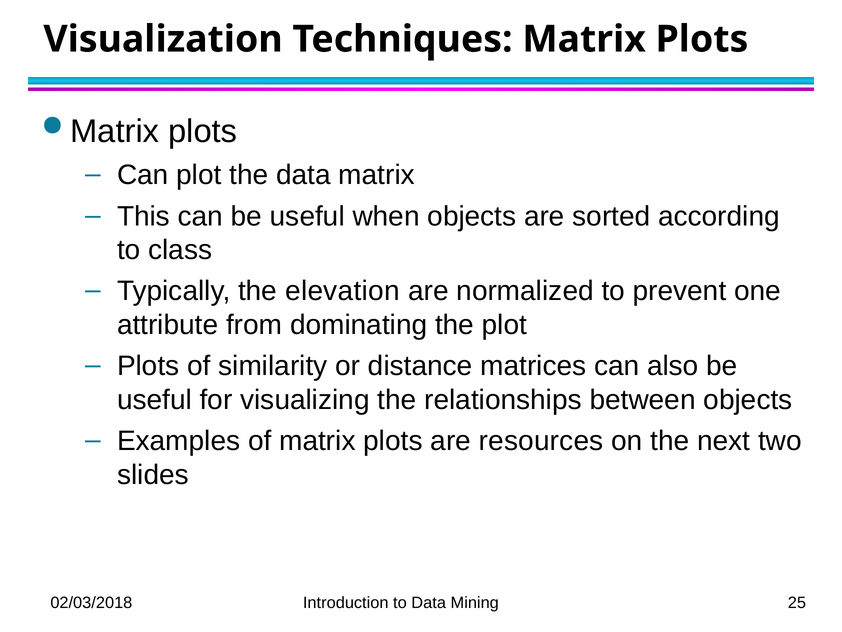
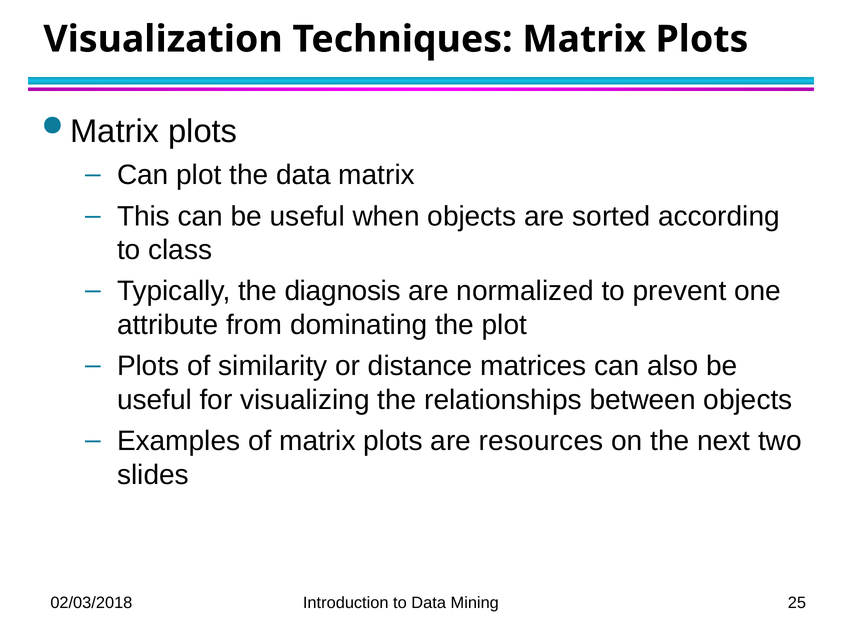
elevation: elevation -> diagnosis
